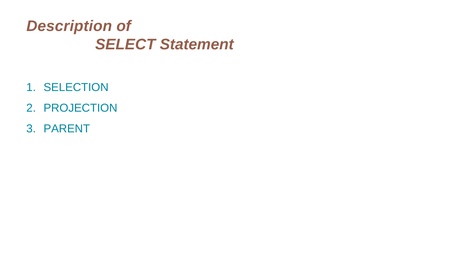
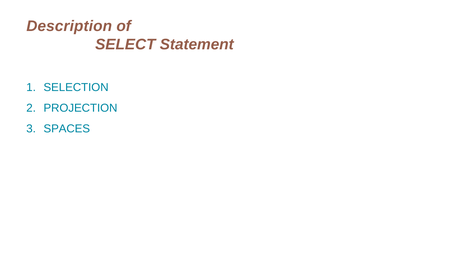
PARENT: PARENT -> SPACES
